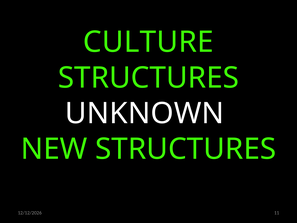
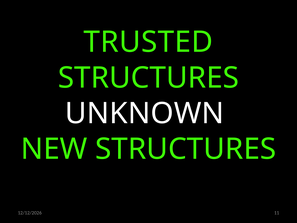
CULTURE: CULTURE -> TRUSTED
